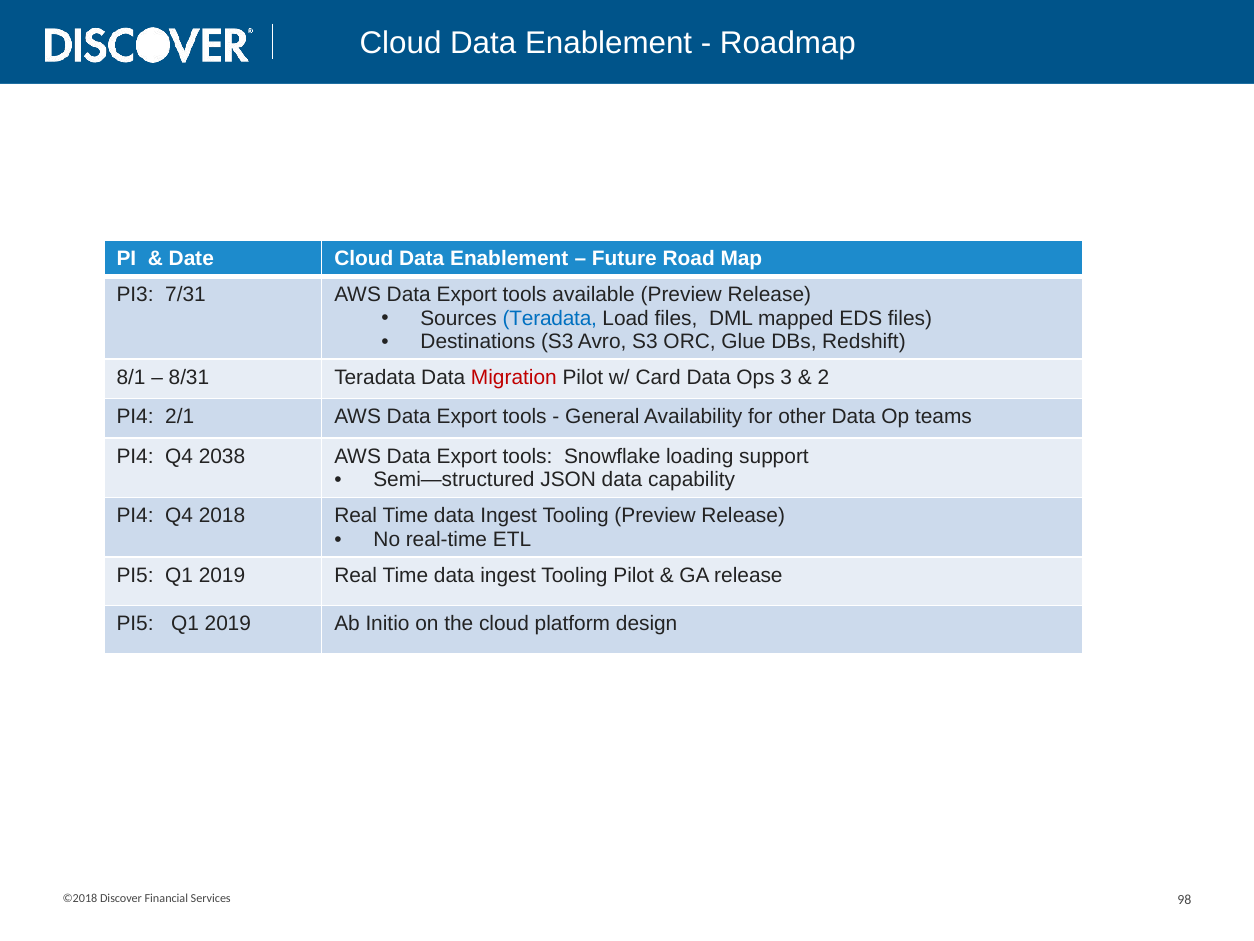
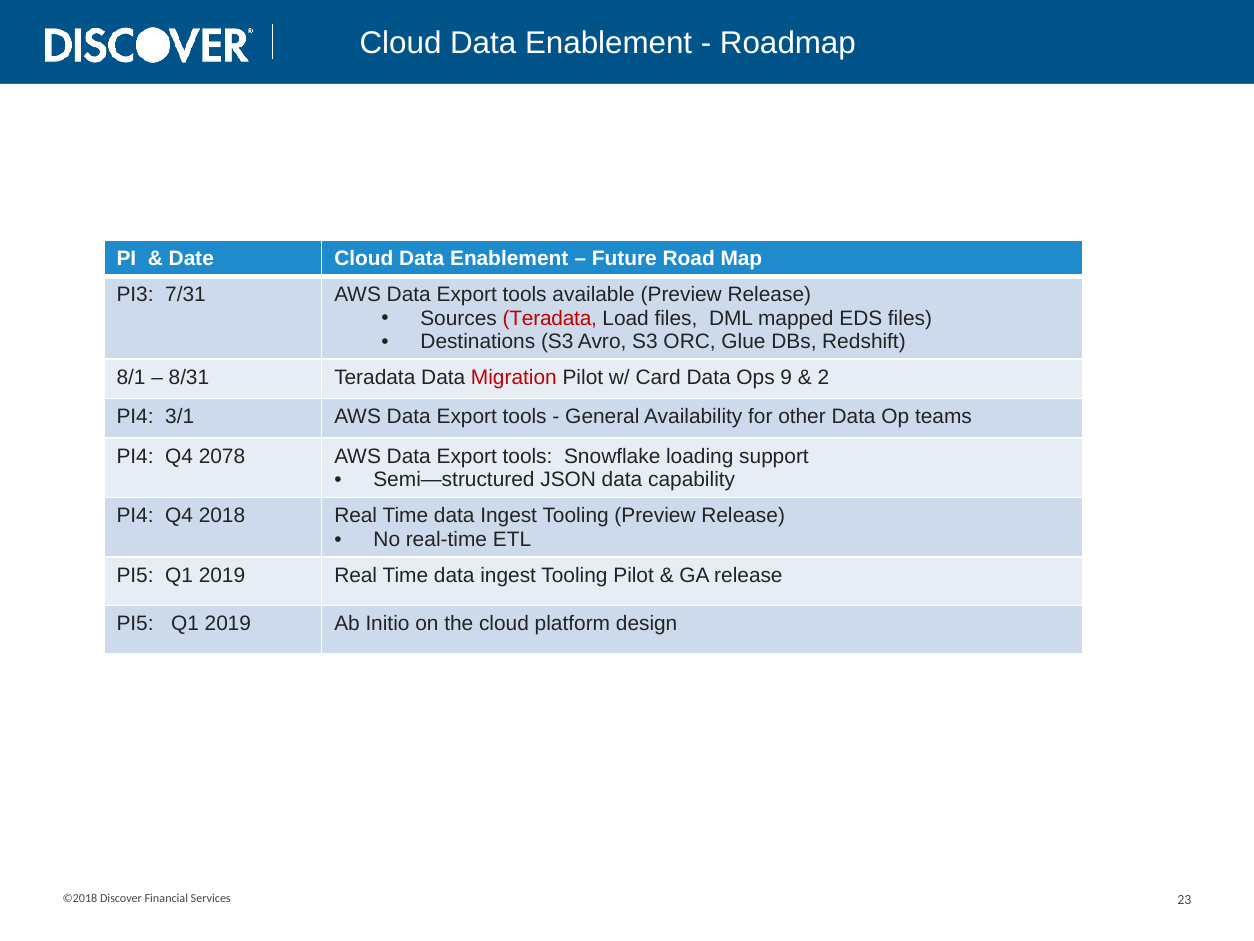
Teradata at (550, 318) colour: blue -> red
3: 3 -> 9
2/1: 2/1 -> 3/1
2038: 2038 -> 2078
98: 98 -> 23
